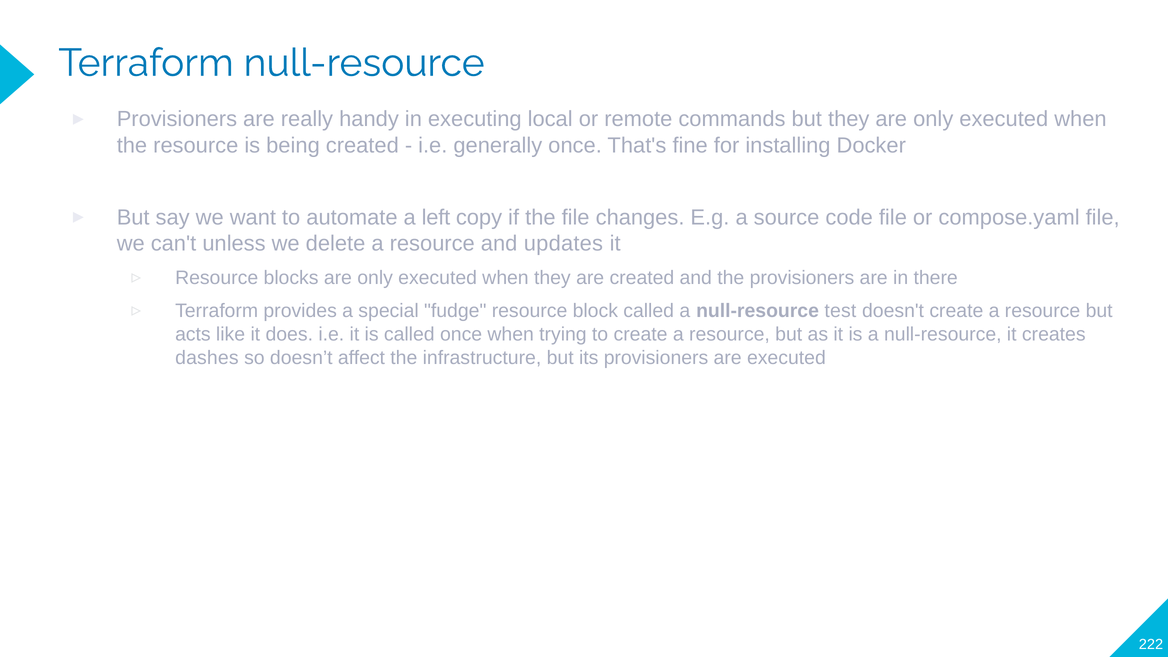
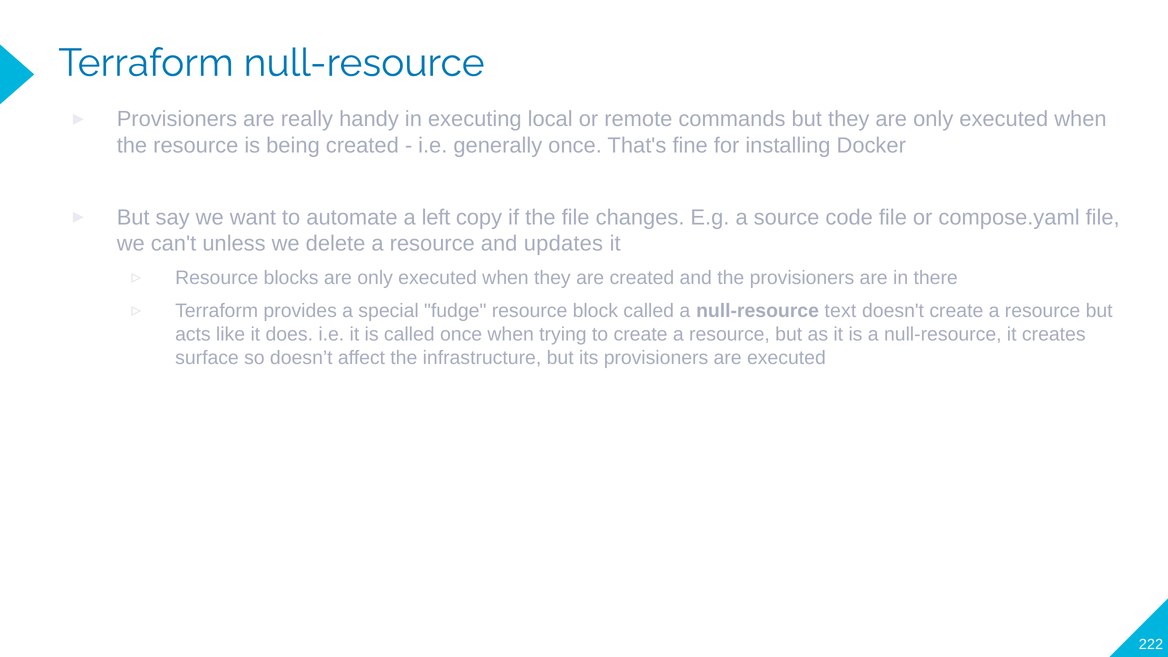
test: test -> text
dashes: dashes -> surface
